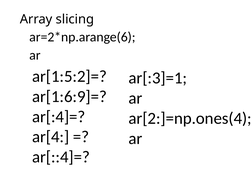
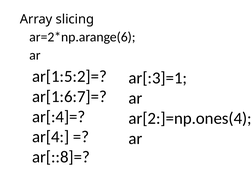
ar[1:6:9]=: ar[1:6:9]= -> ar[1:6:7]=
ar[::4]=: ar[::4]= -> ar[::8]=
